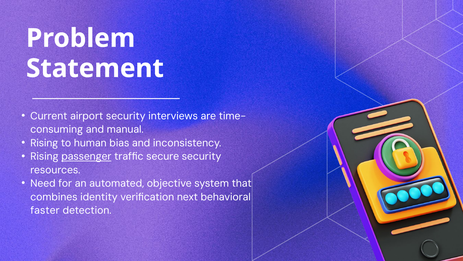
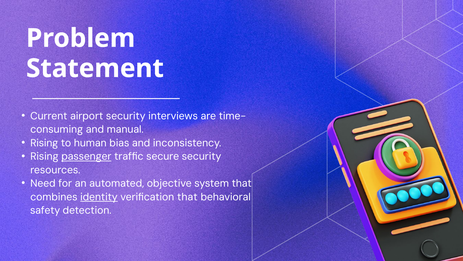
identity underline: none -> present
verification next: next -> that
faster: faster -> safety
